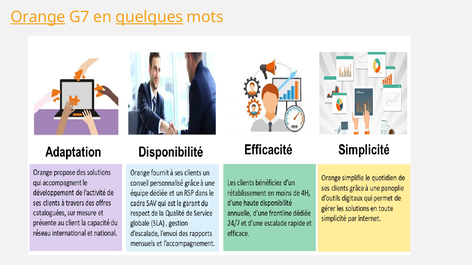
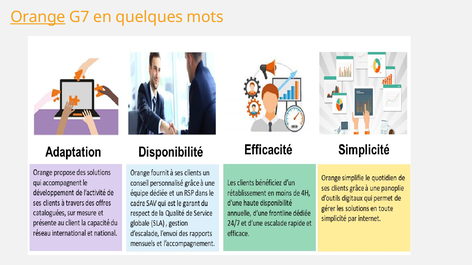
quelques underline: present -> none
